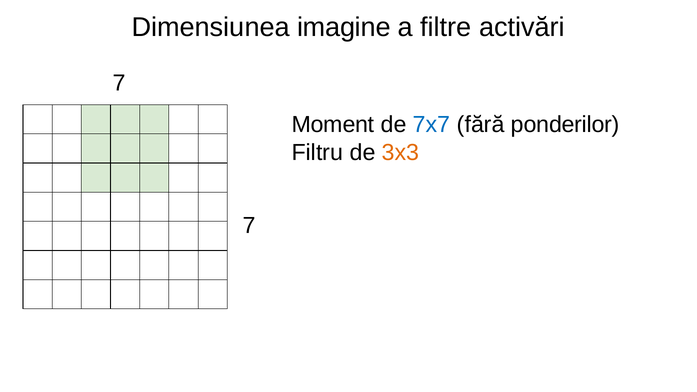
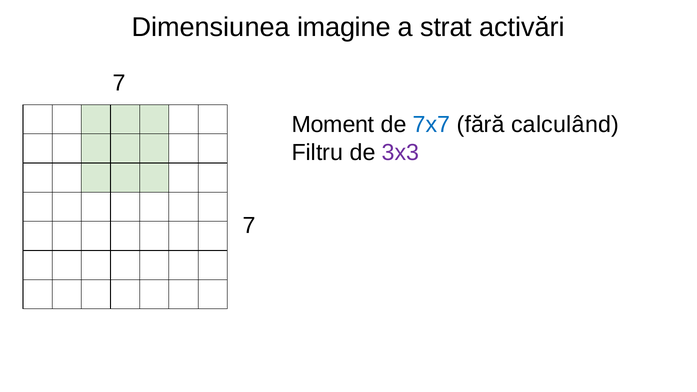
filtre: filtre -> strat
ponderilor: ponderilor -> calculând
3x3 colour: orange -> purple
